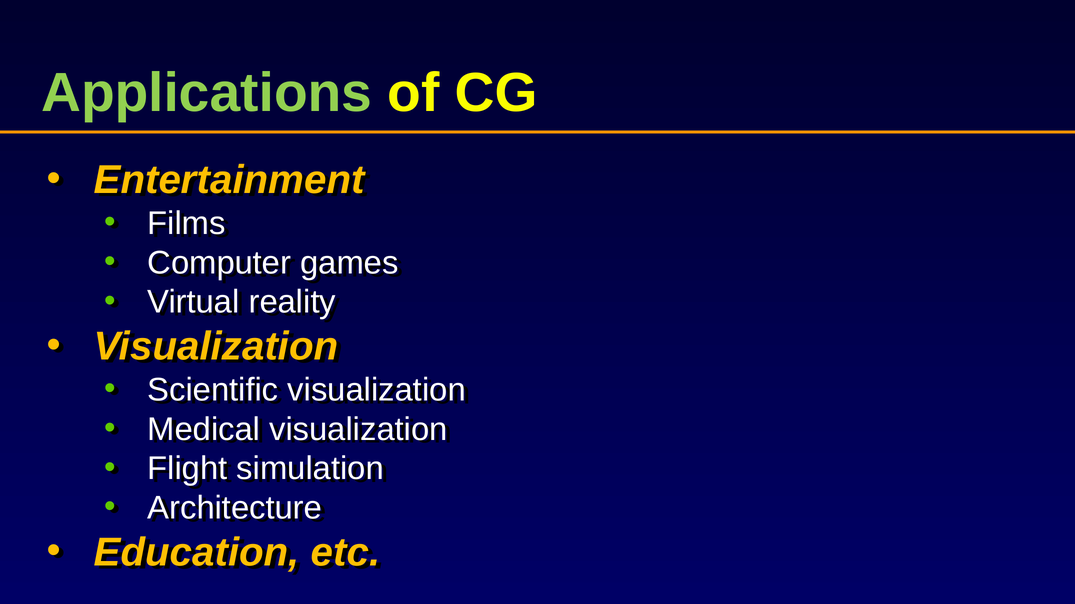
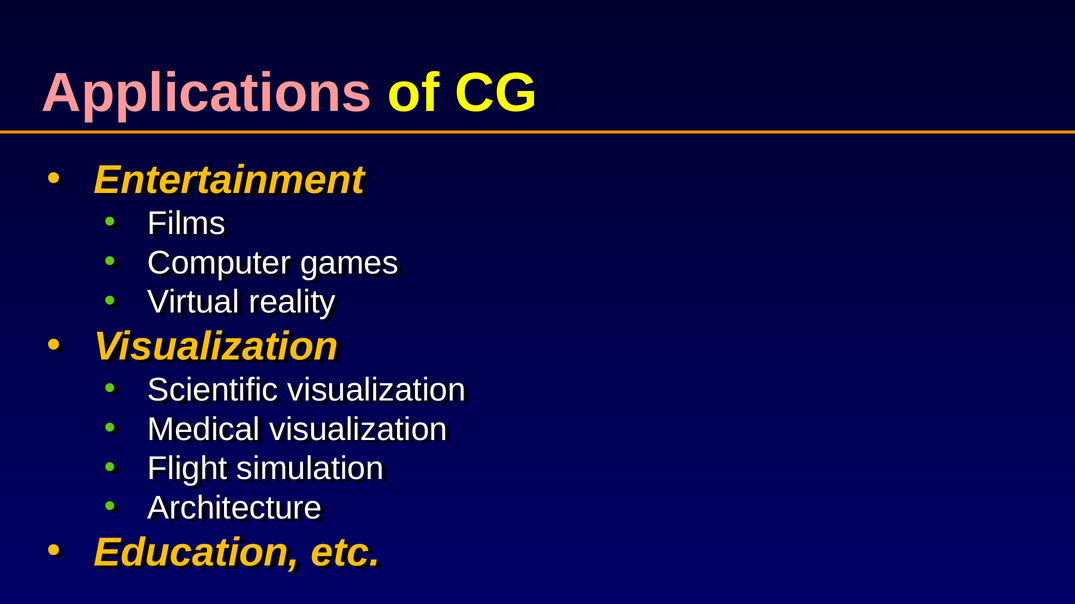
Applications colour: light green -> pink
